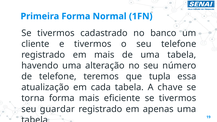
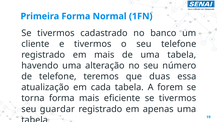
tupla: tupla -> duas
chave: chave -> forem
